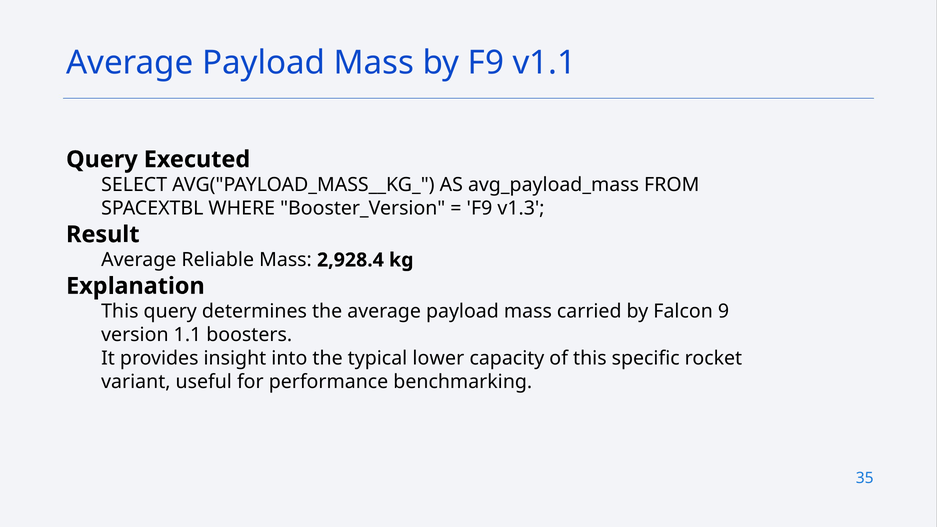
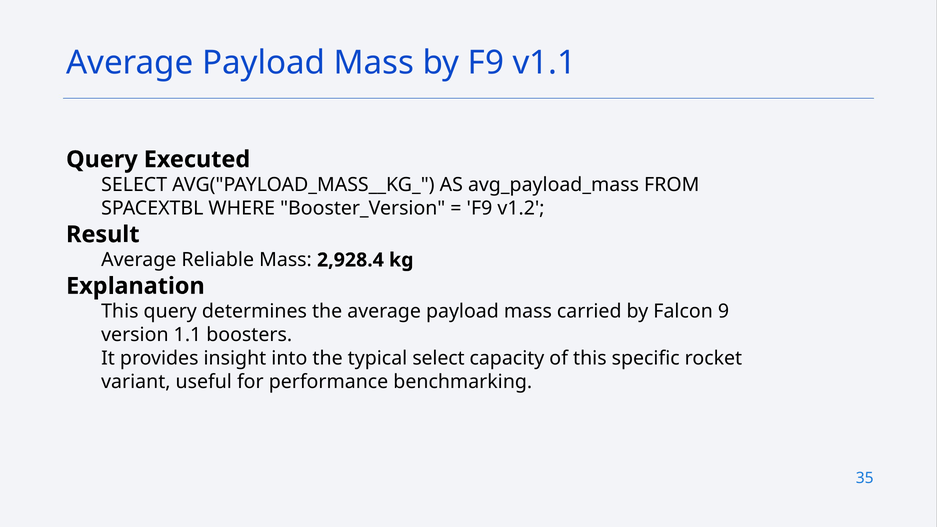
v1.3: v1.3 -> v1.2
typical lower: lower -> select
